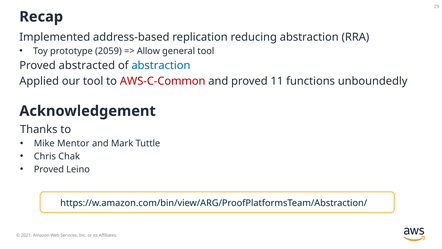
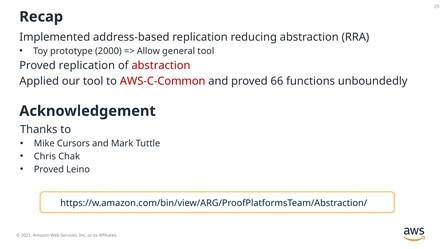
2059: 2059 -> 2000
Proved abstracted: abstracted -> replication
abstraction at (161, 65) colour: blue -> red
11: 11 -> 66
Mentor: Mentor -> Cursors
